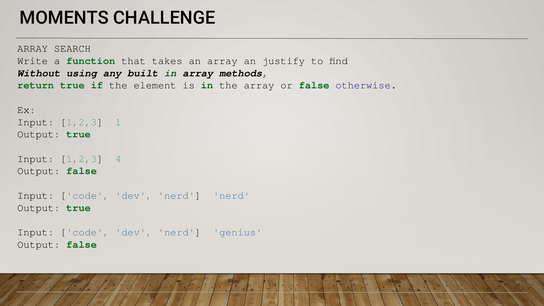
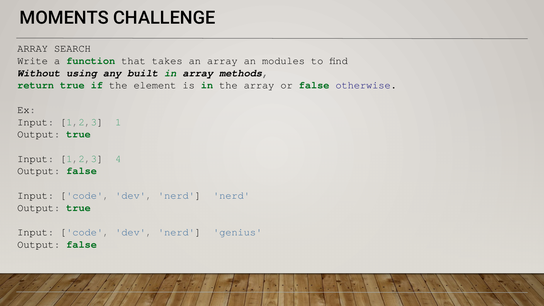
justify: justify -> modules
